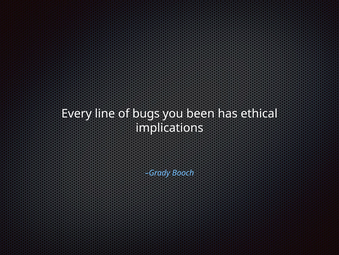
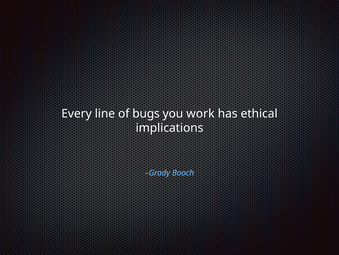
been: been -> work
